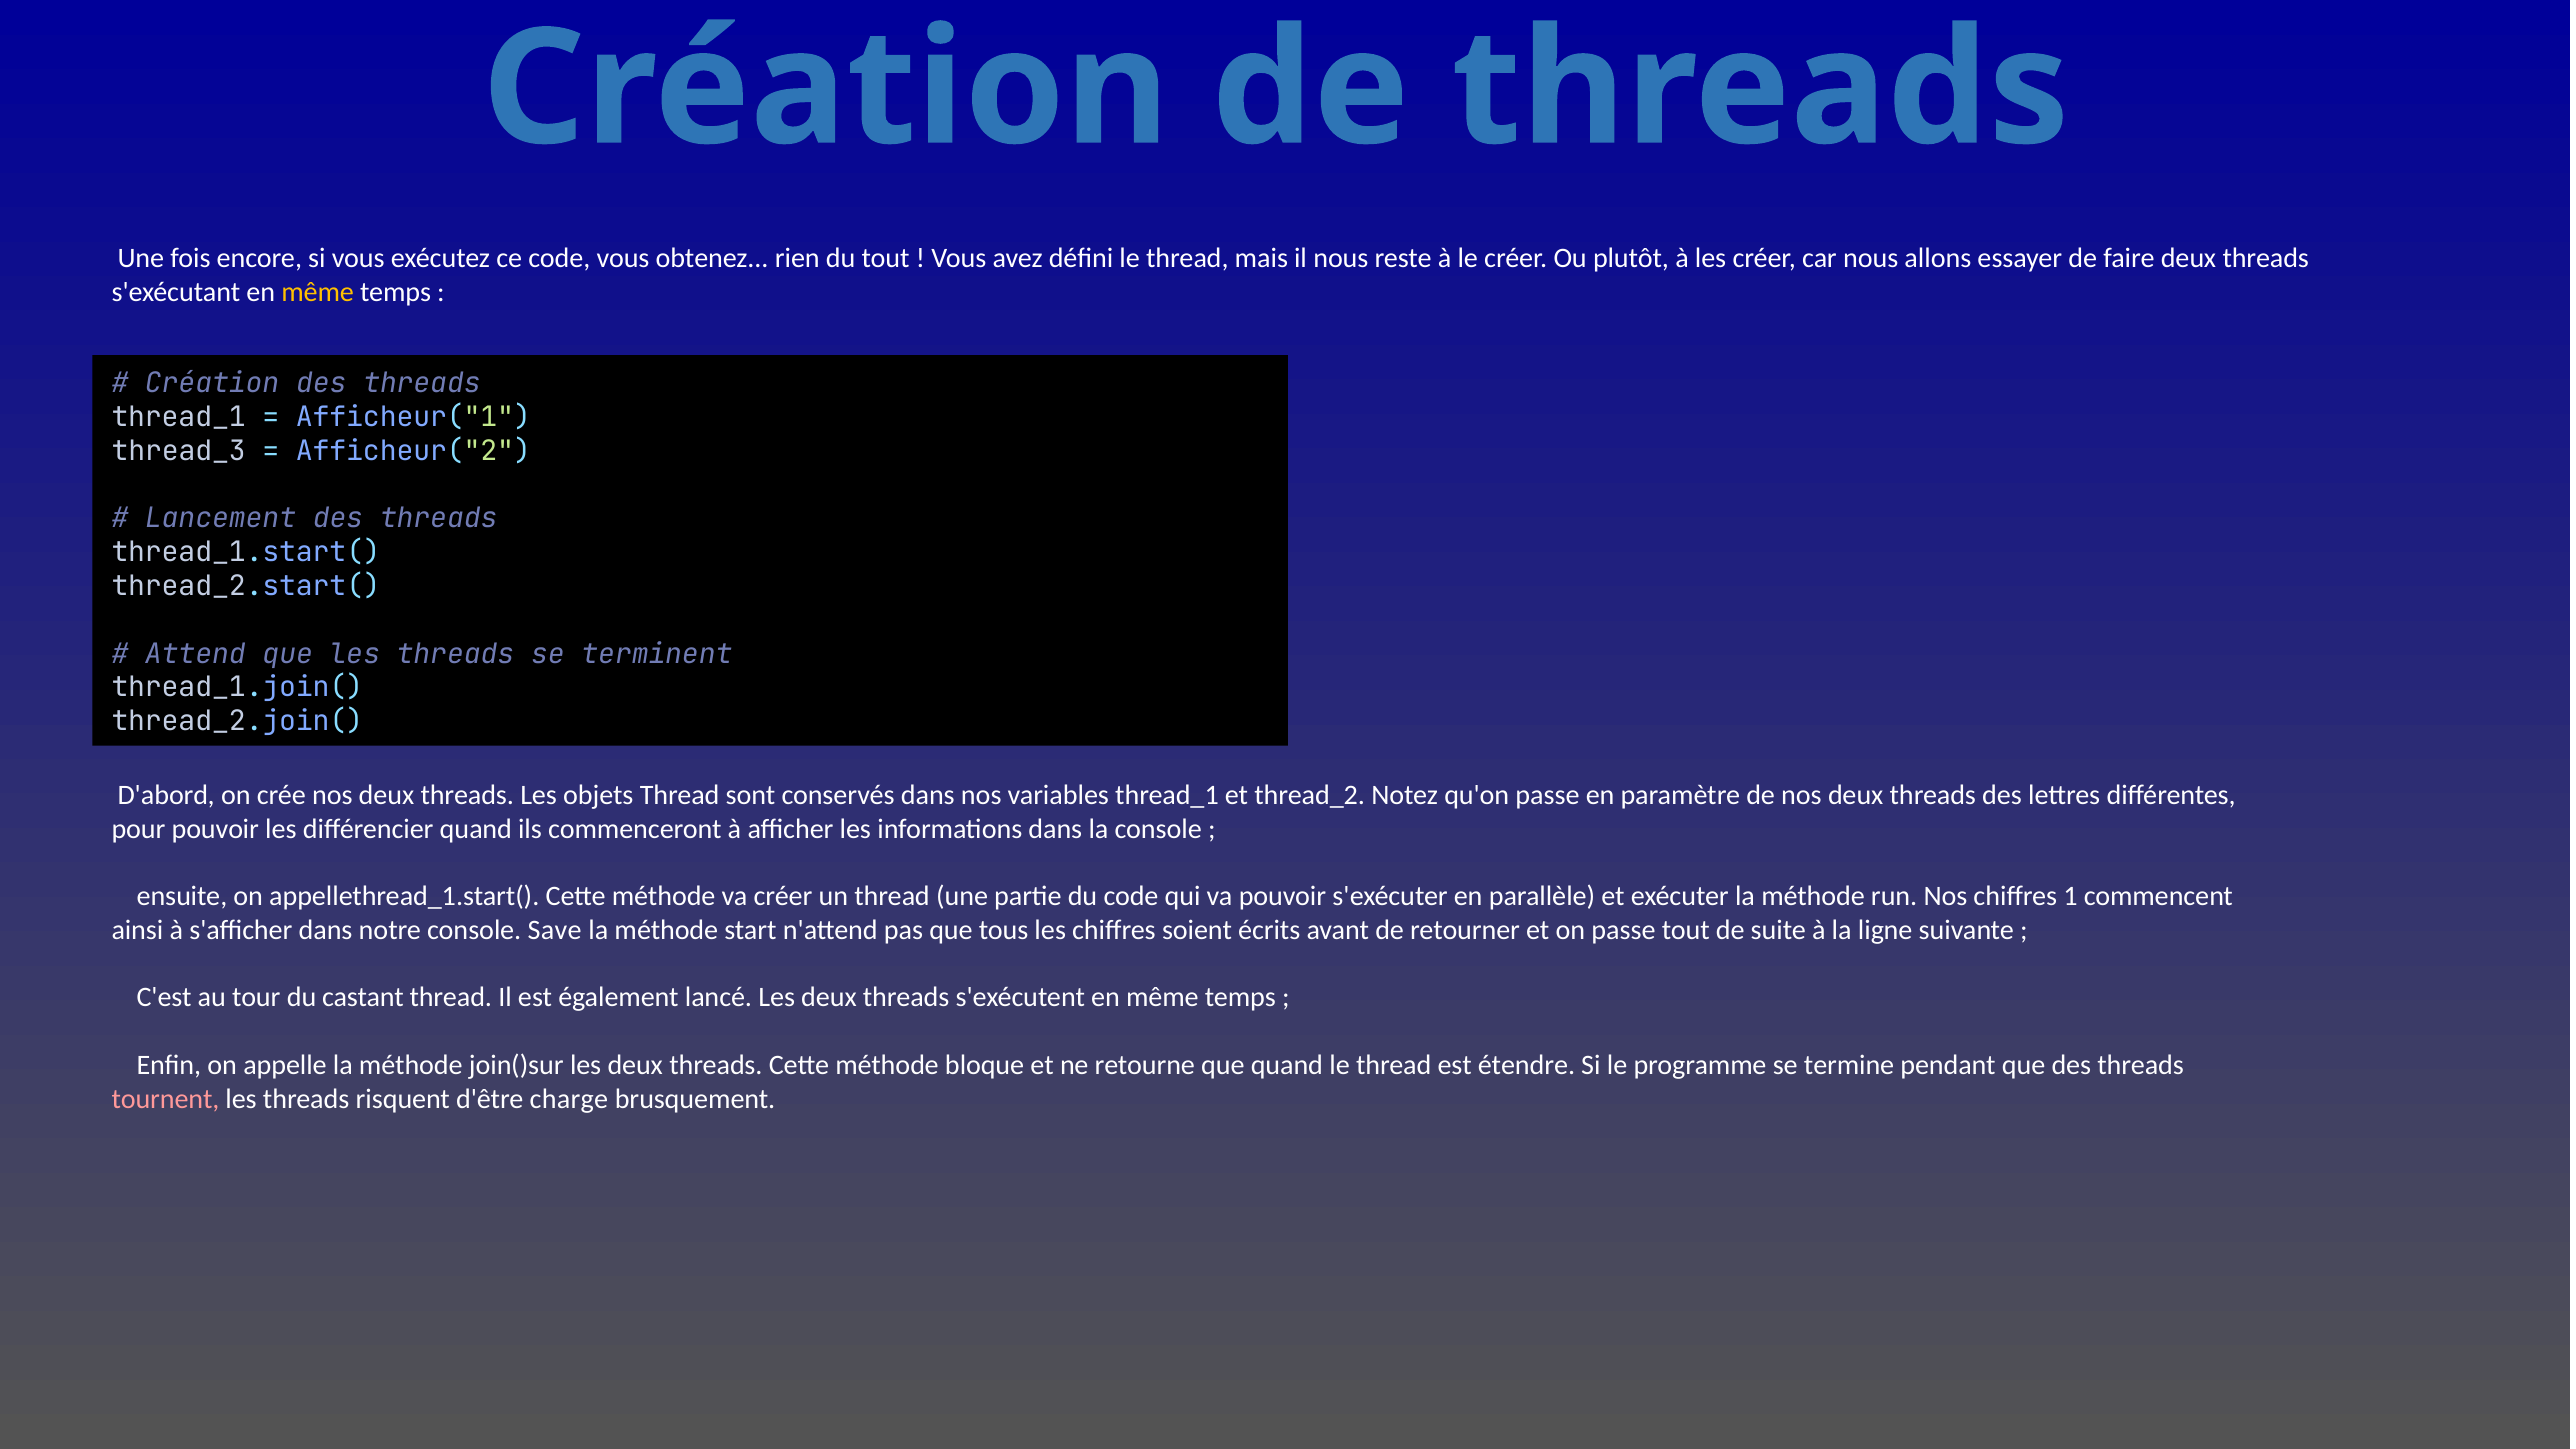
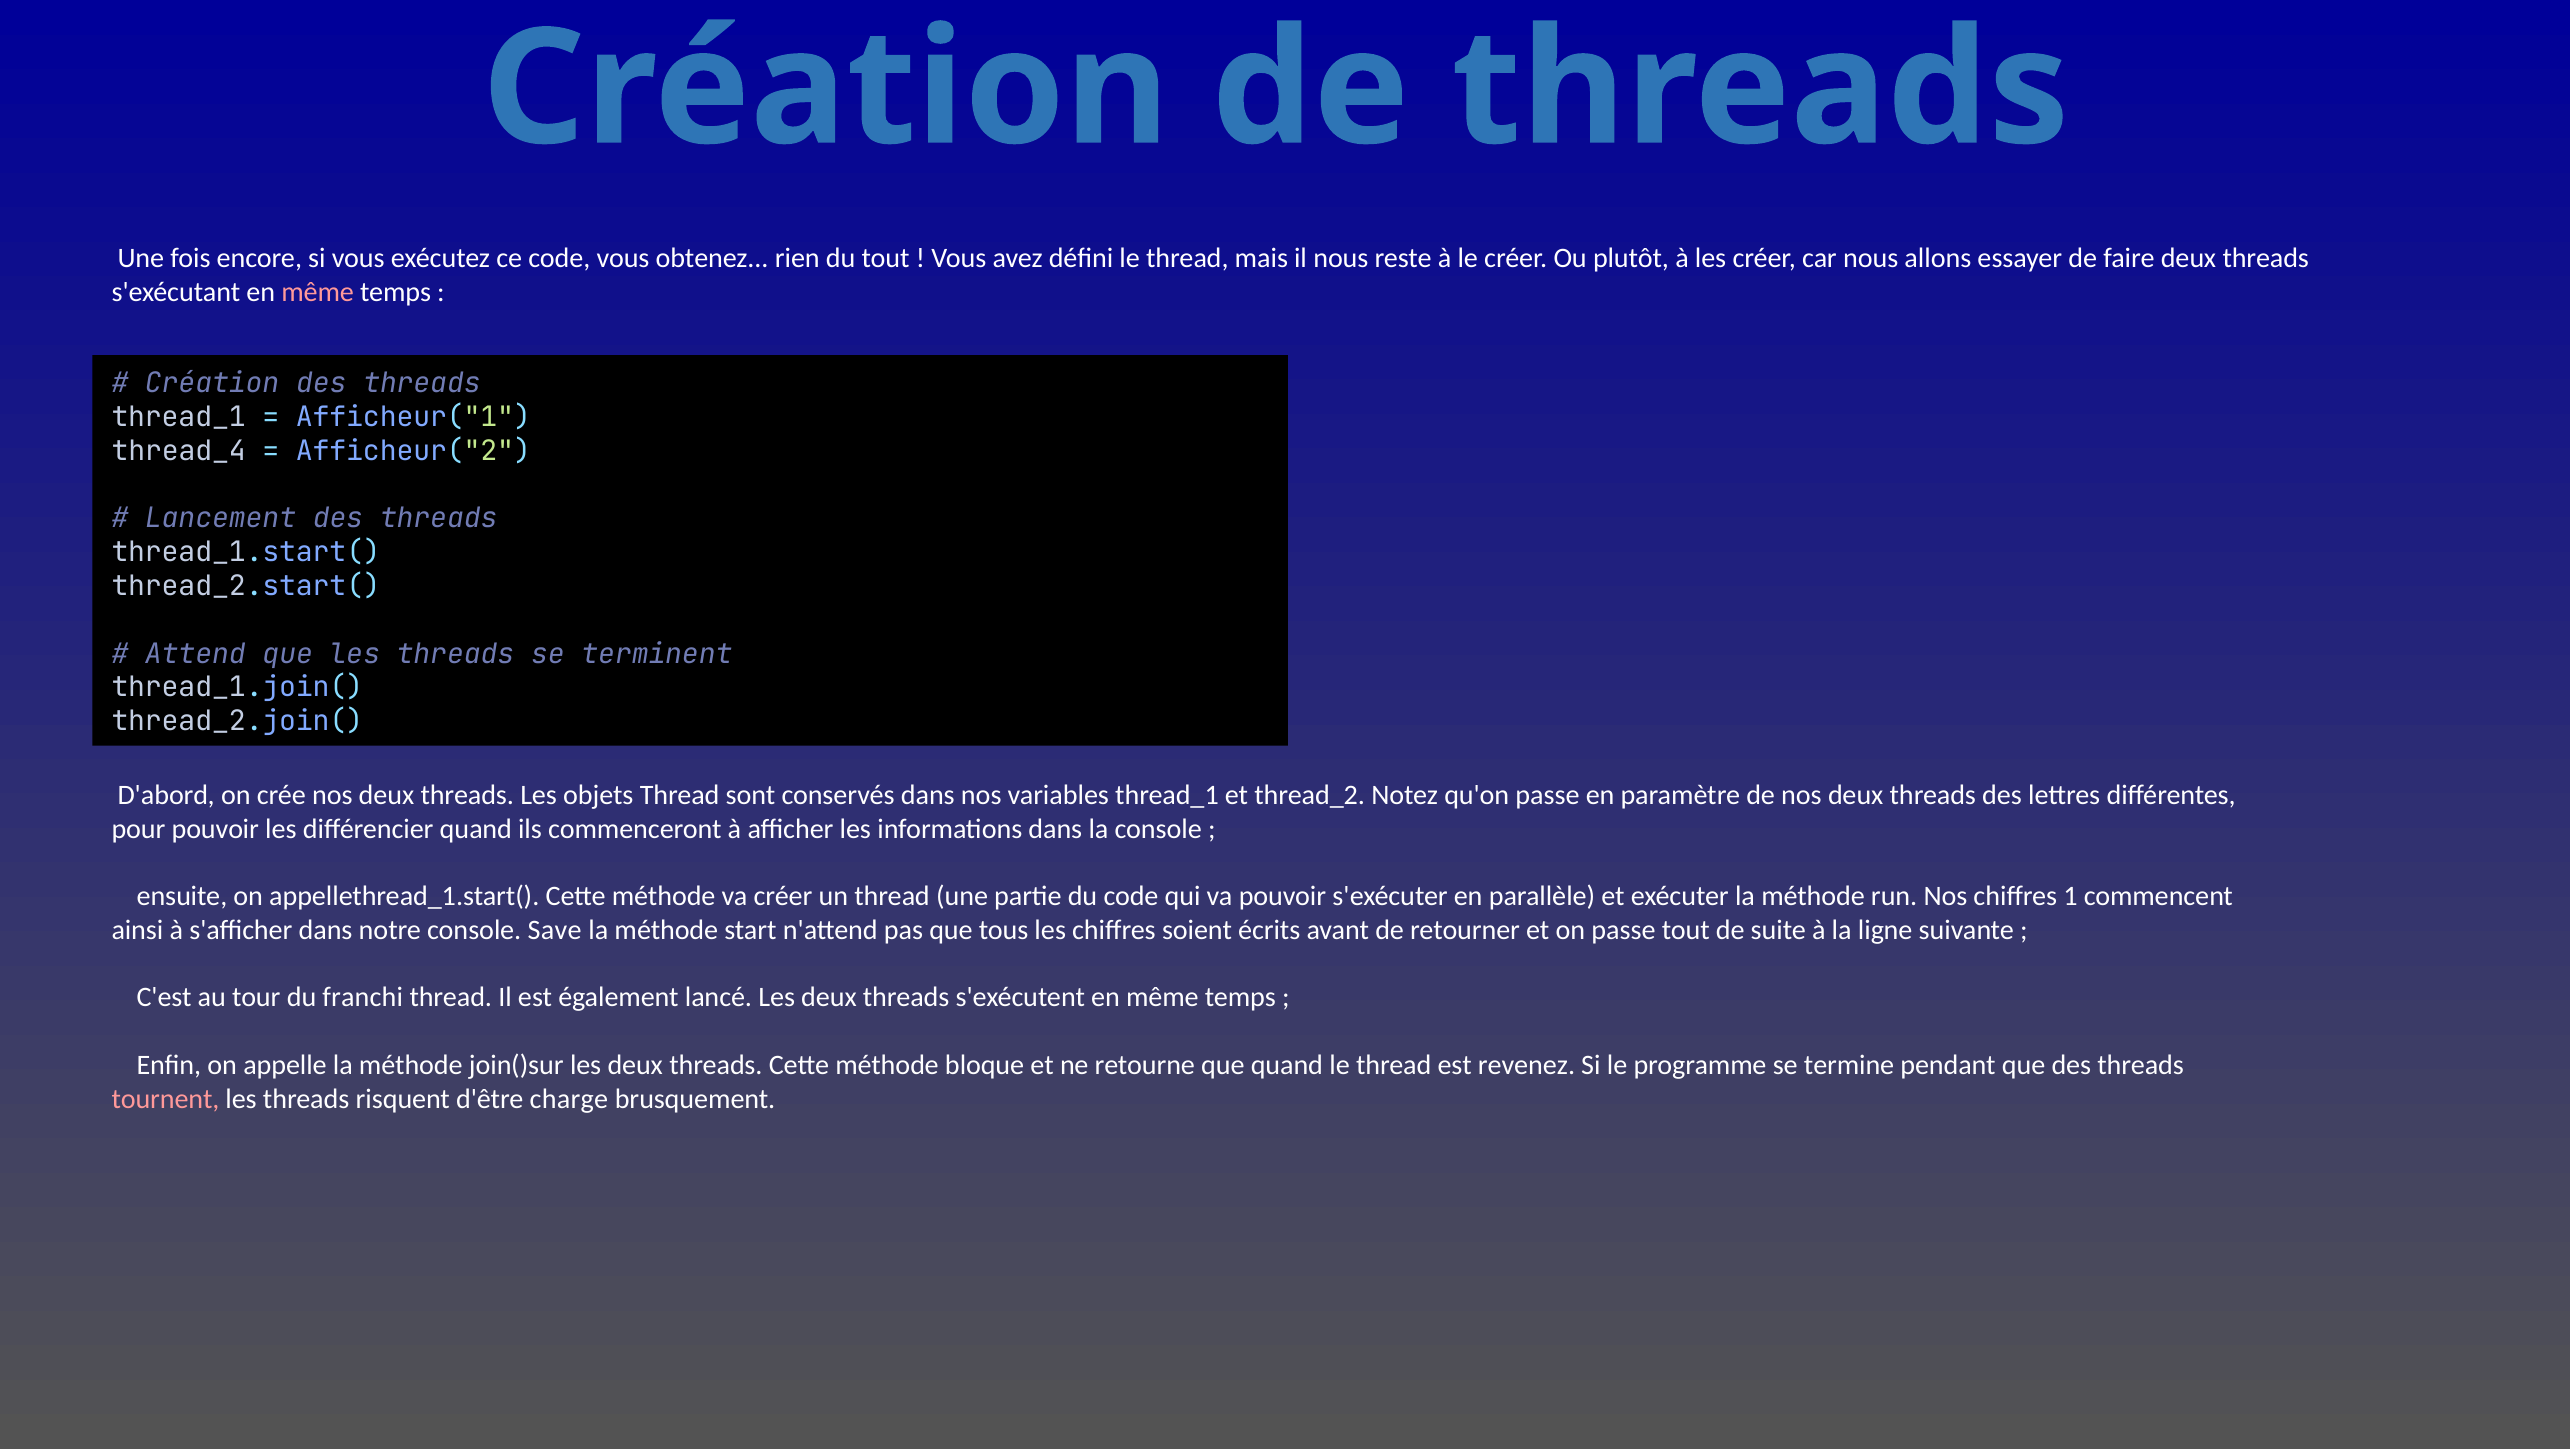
même at (318, 292) colour: yellow -> pink
thread_3: thread_3 -> thread_4
castant: castant -> franchi
étendre: étendre -> revenez
